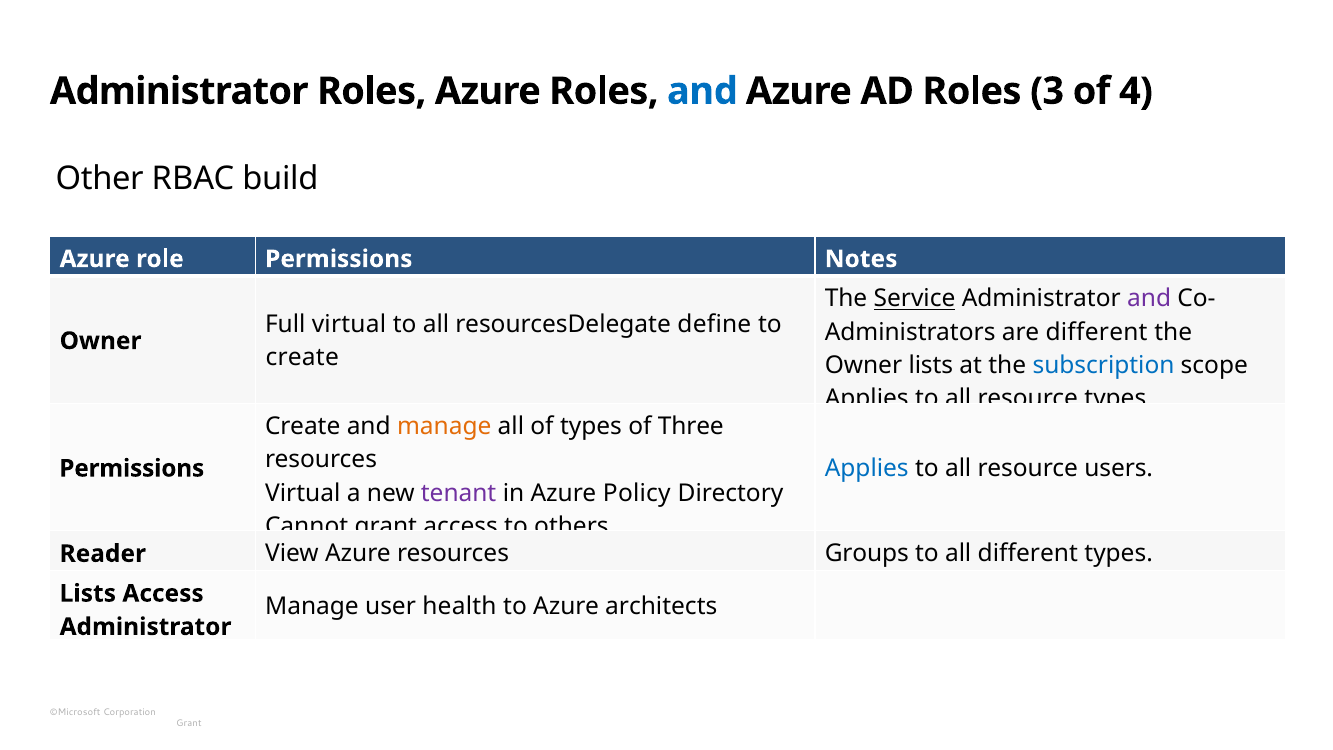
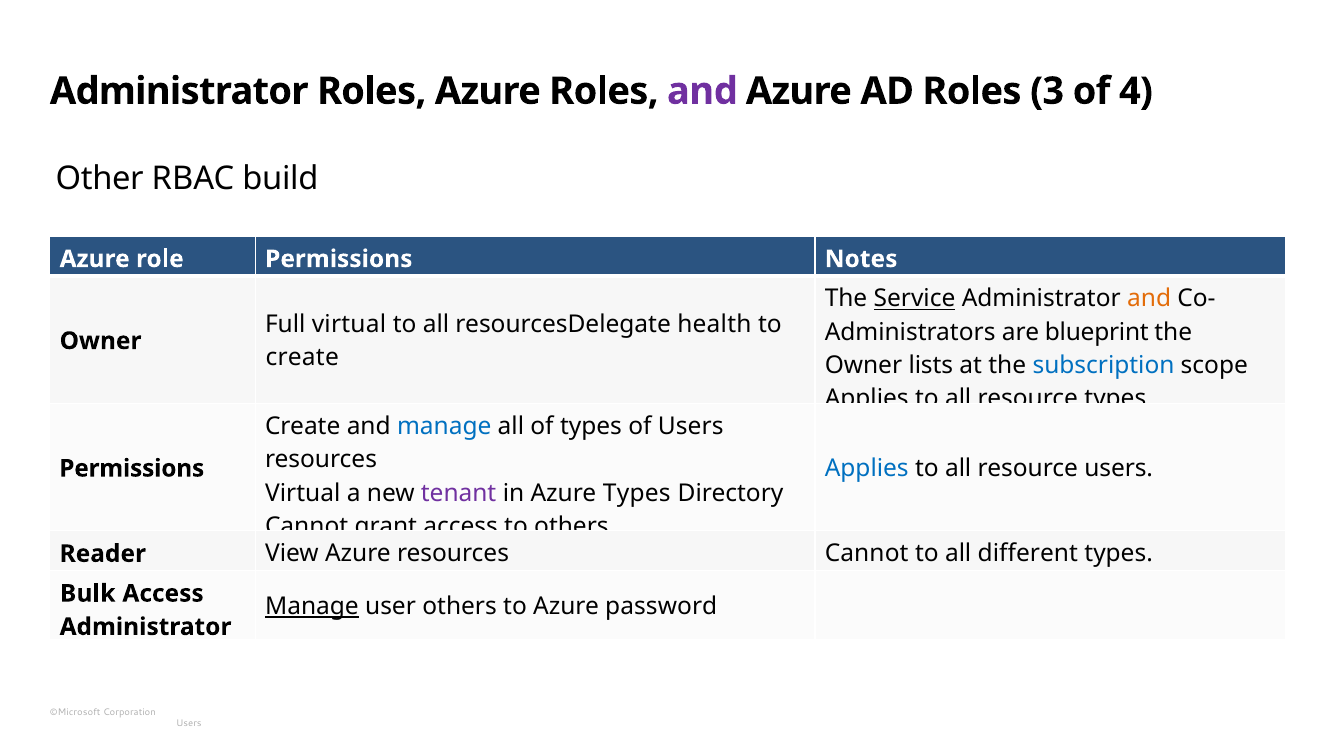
and at (702, 91) colour: blue -> purple
and at (1149, 299) colour: purple -> orange
define: define -> health
are different: different -> blueprint
manage at (444, 426) colour: orange -> blue
of Three: Three -> Users
Azure Policy: Policy -> Types
resources Groups: Groups -> Cannot
Lists at (88, 593): Lists -> Bulk
Manage at (312, 606) underline: none -> present
user health: health -> others
architects: architects -> password
Grant at (189, 723): Grant -> Users
